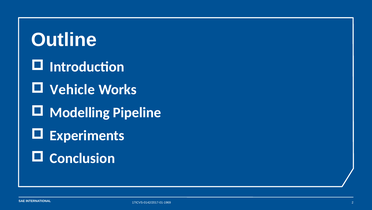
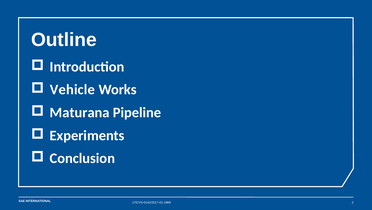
Modelling: Modelling -> Maturana
